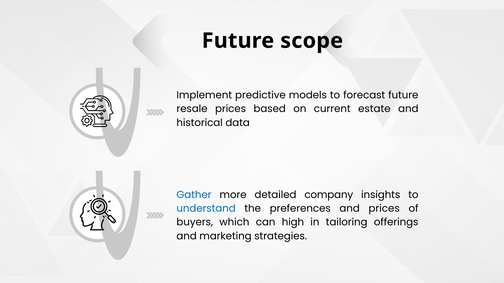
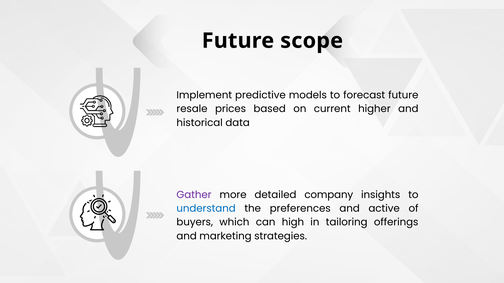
estate: estate -> higher
Gather colour: blue -> purple
and prices: prices -> active
